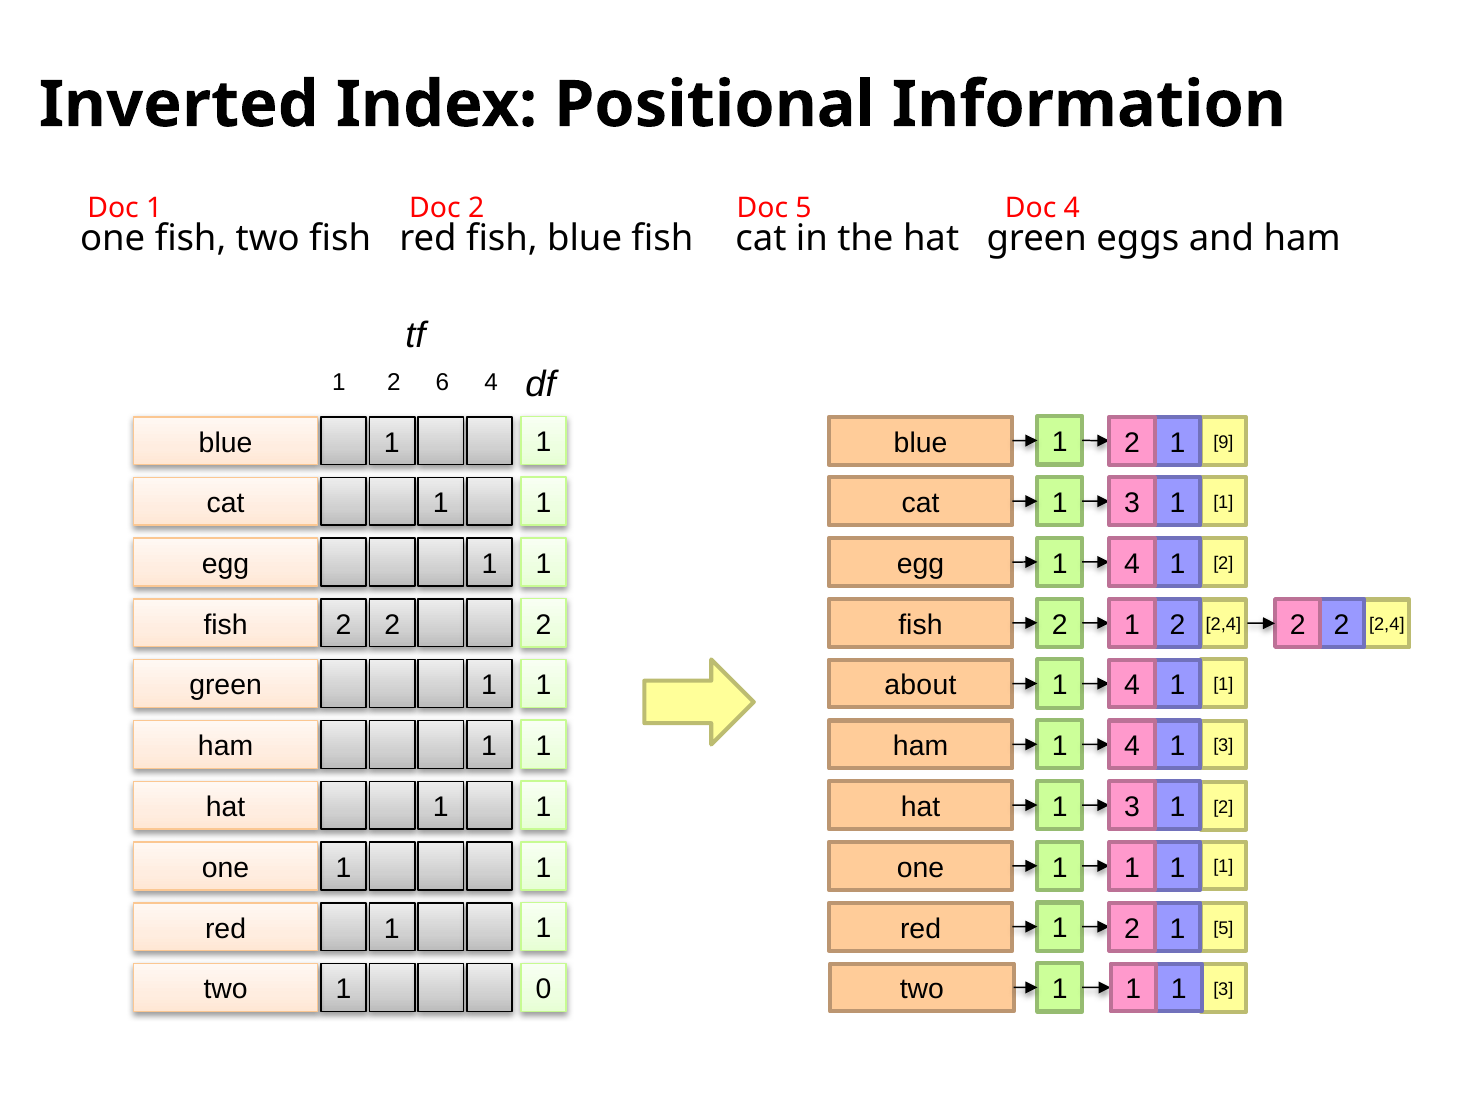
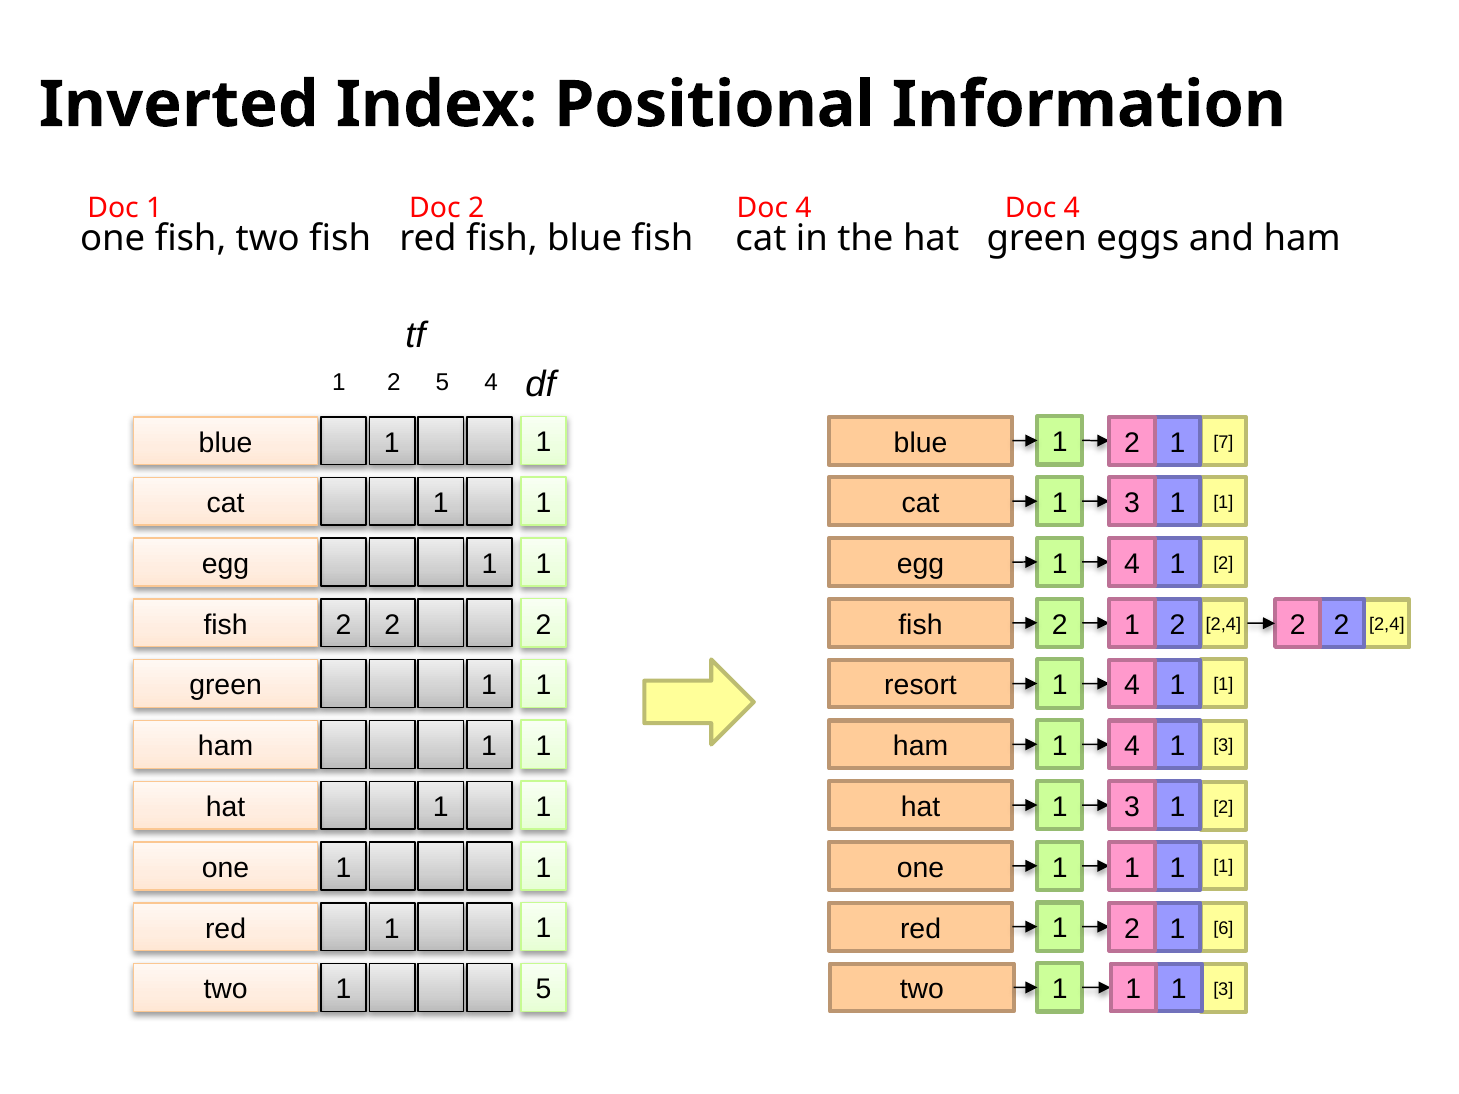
5 at (804, 209): 5 -> 4
2 6: 6 -> 5
9: 9 -> 7
about: about -> resort
5 at (1223, 928): 5 -> 6
1 0: 0 -> 5
